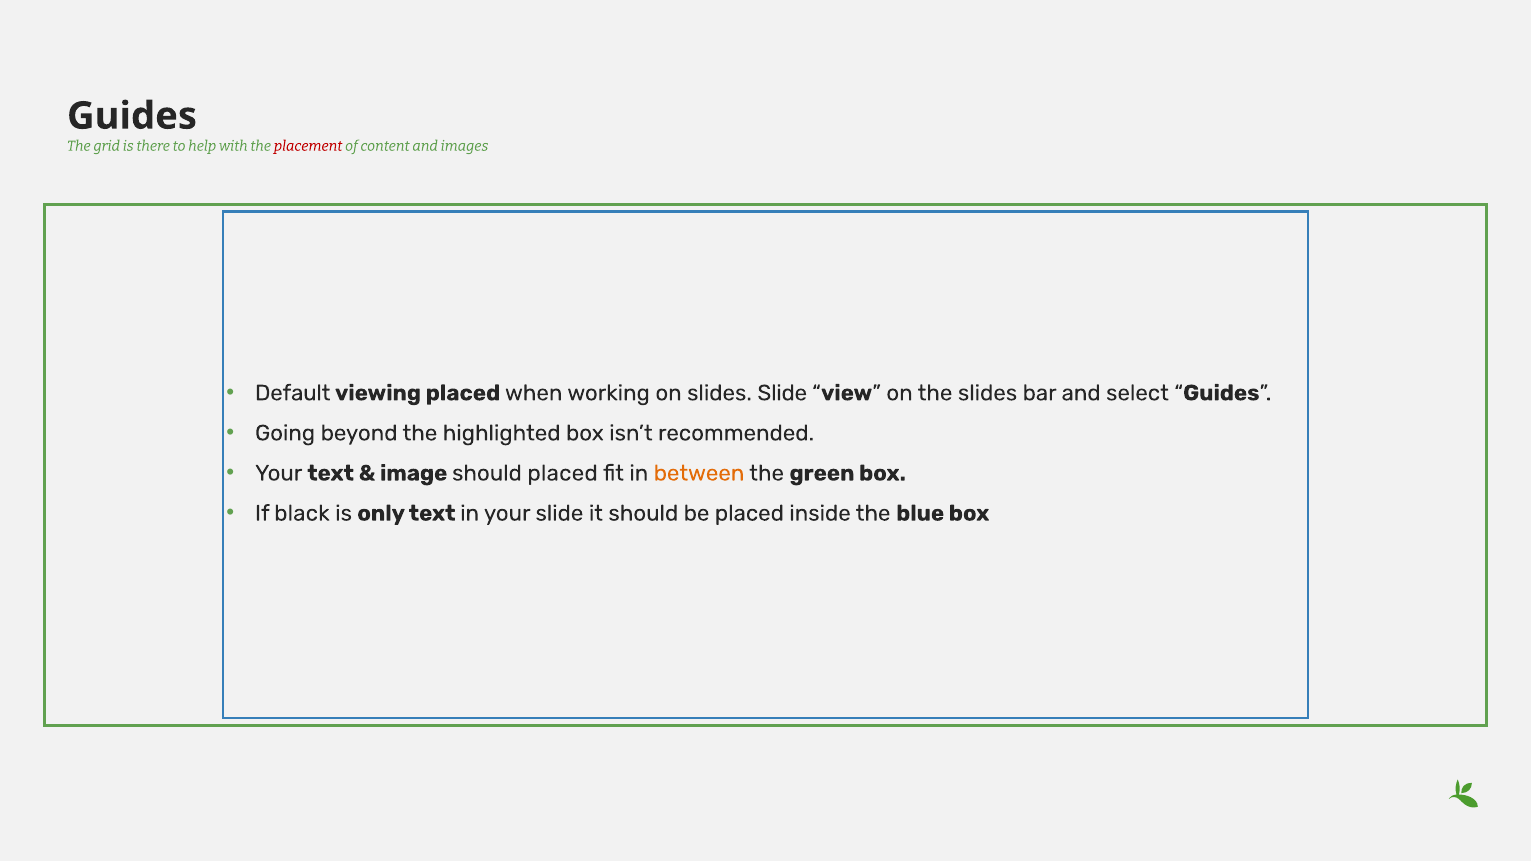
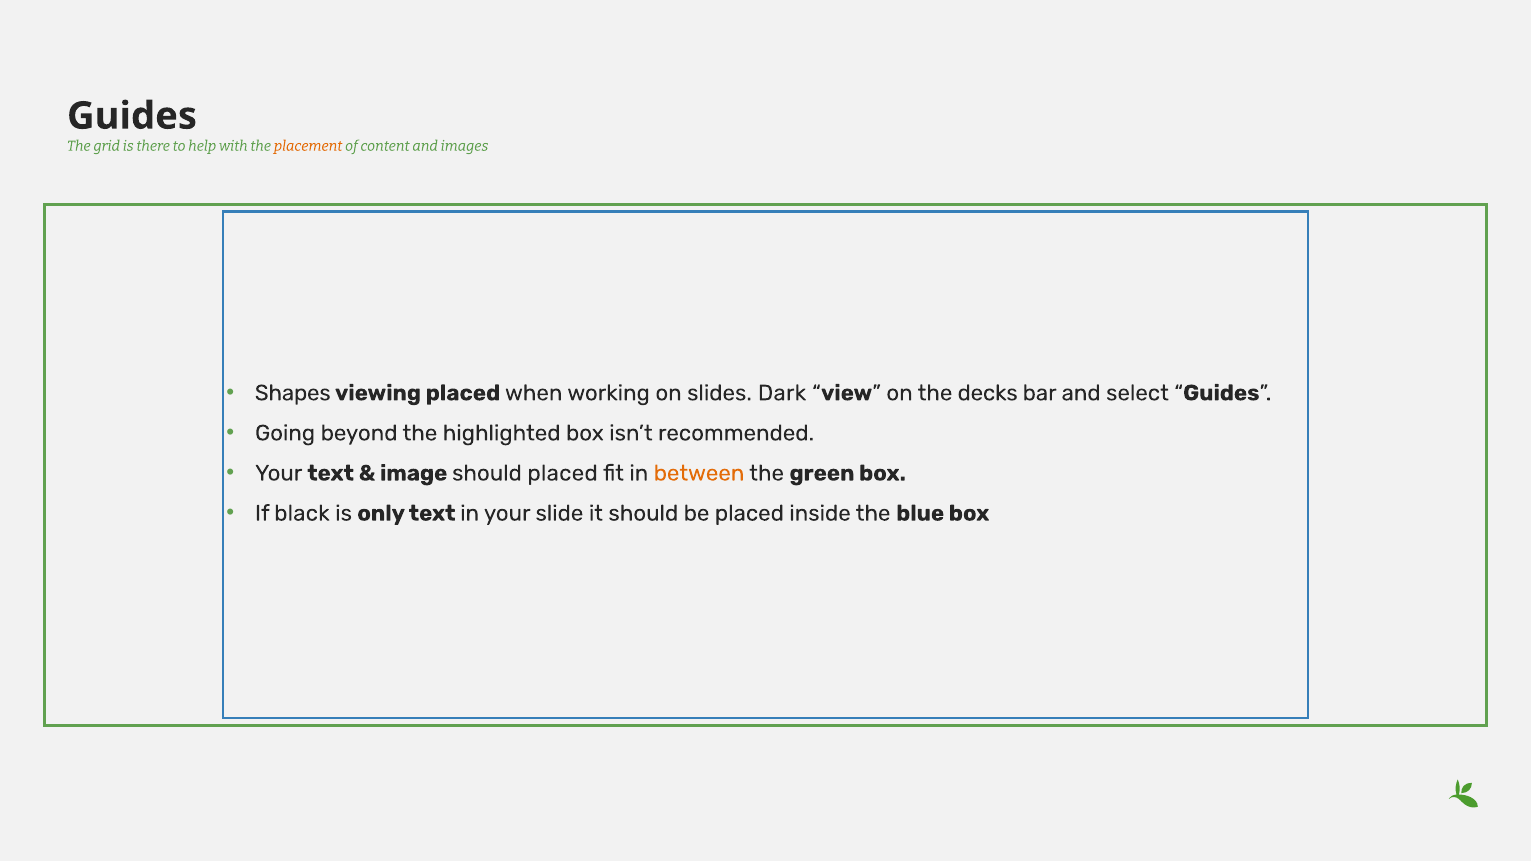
placement colour: red -> orange
Default: Default -> Shapes
slides Slide: Slide -> Dark
the slides: slides -> decks
